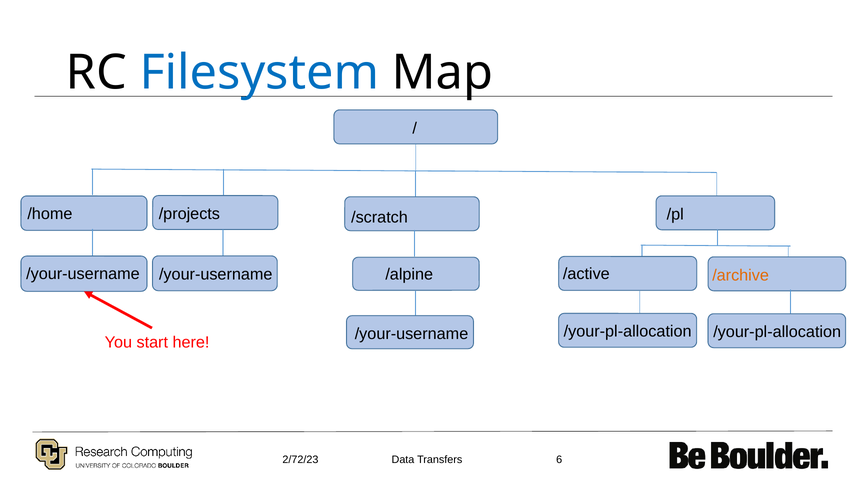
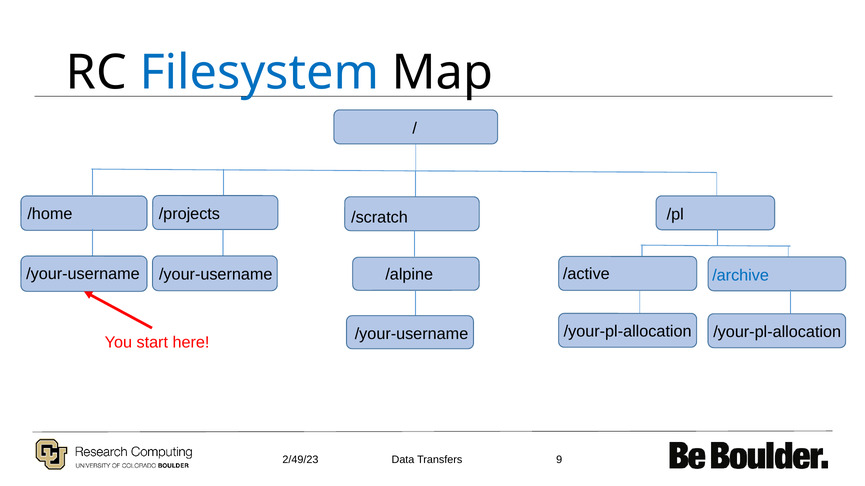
/archive colour: orange -> blue
2/72/23: 2/72/23 -> 2/49/23
6: 6 -> 9
